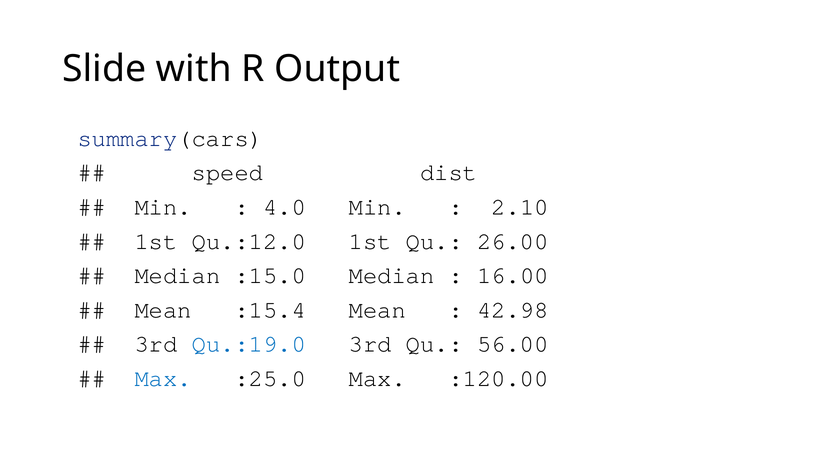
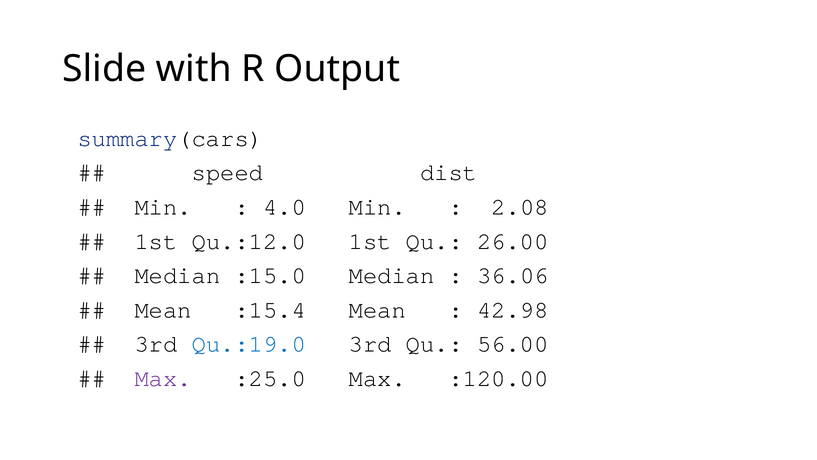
2.10: 2.10 -> 2.08
16.00: 16.00 -> 36.06
Max at (163, 378) colour: blue -> purple
